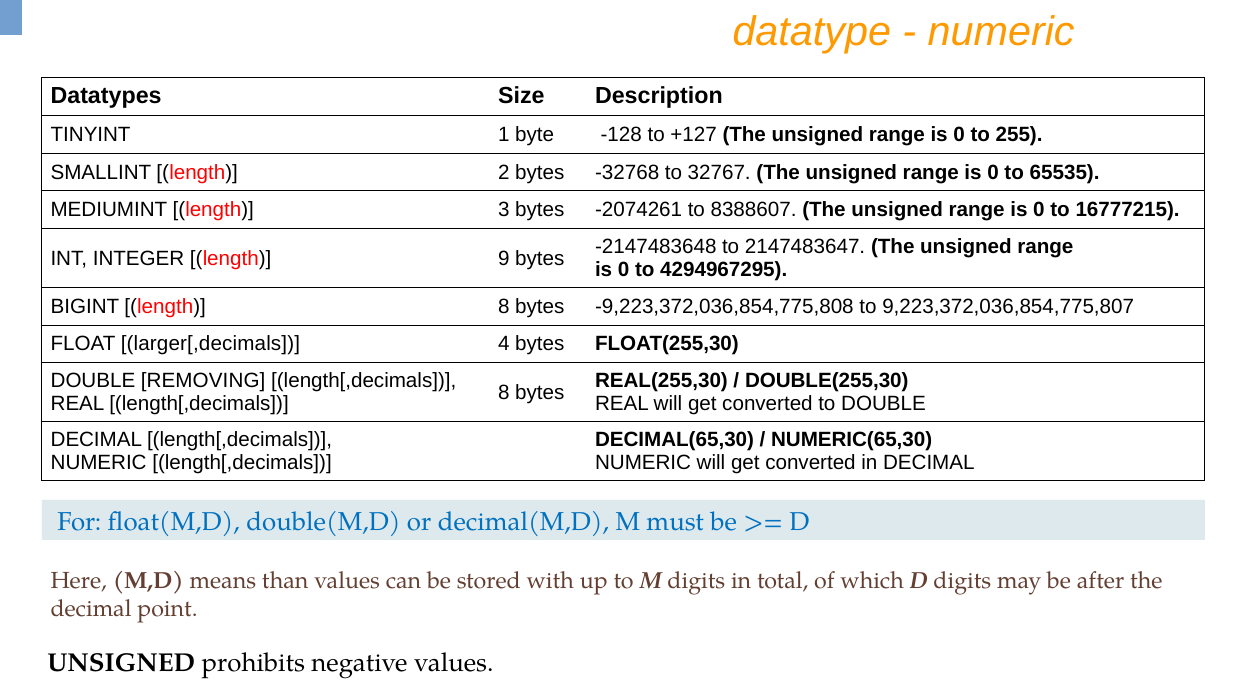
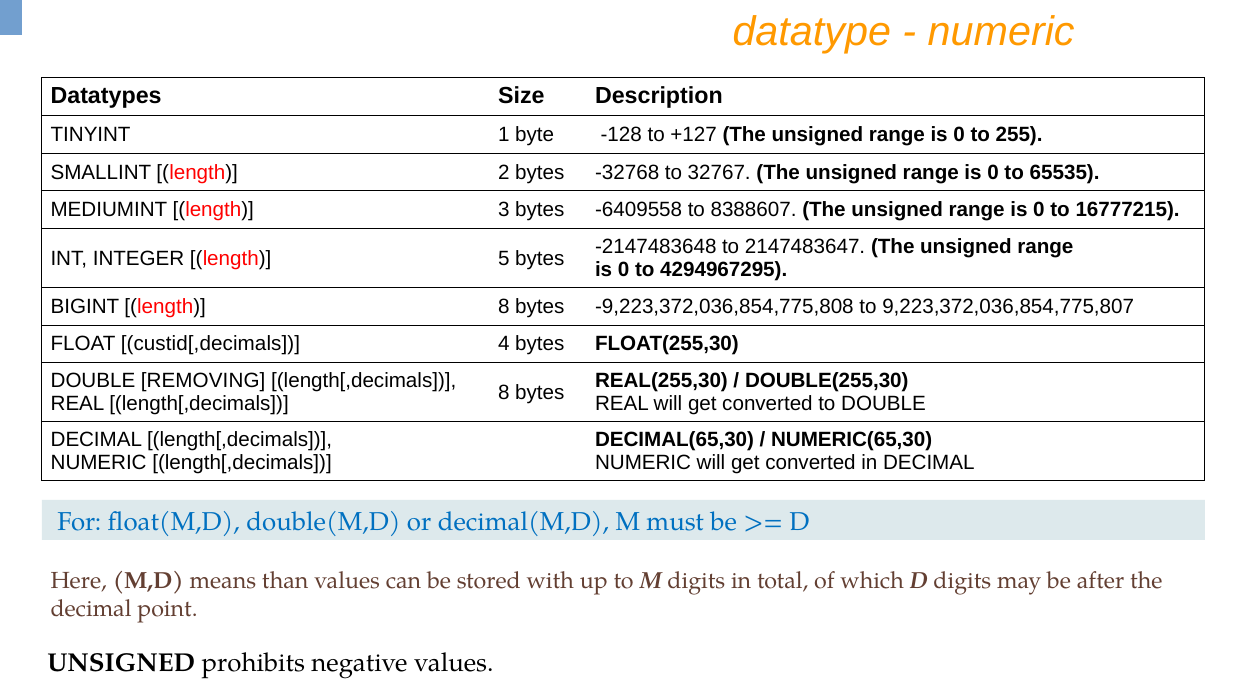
-2074261: -2074261 -> -6409558
9: 9 -> 5
larger[,decimals: larger[,decimals -> custid[,decimals
